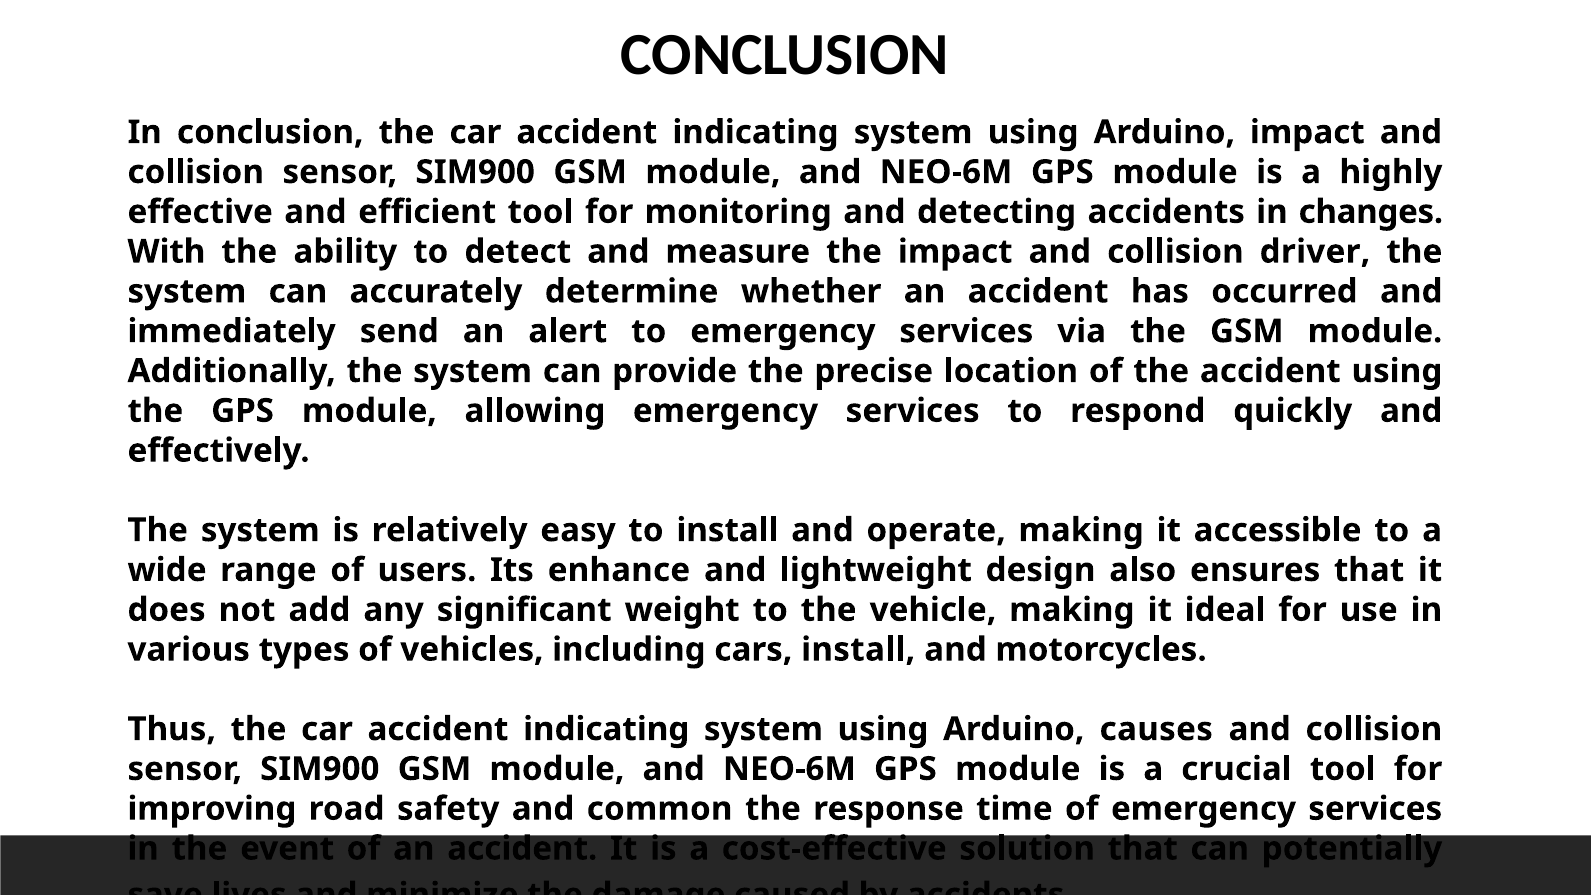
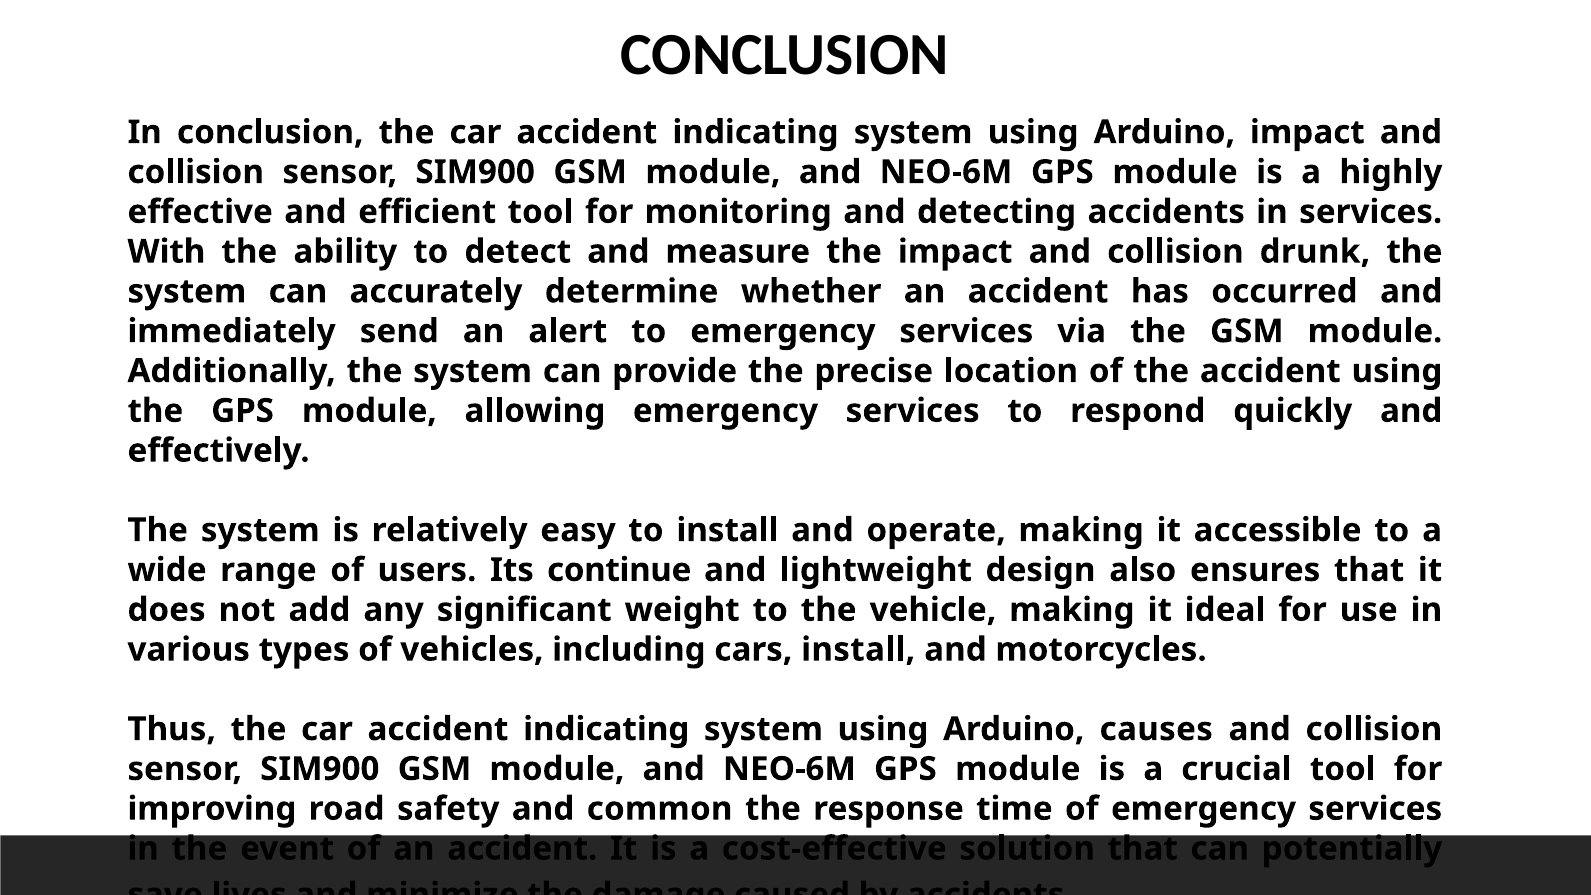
in changes: changes -> services
driver: driver -> drunk
enhance: enhance -> continue
